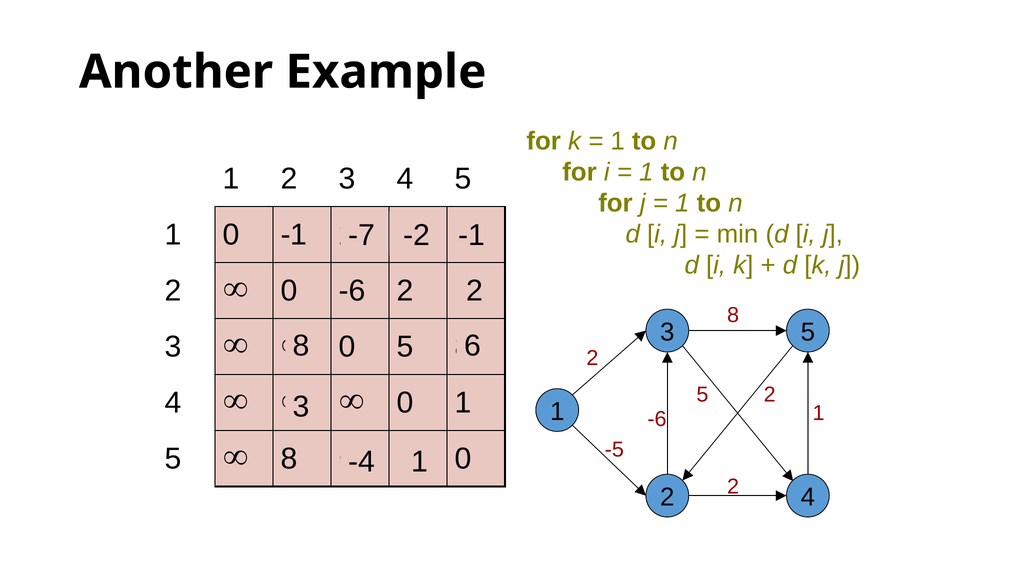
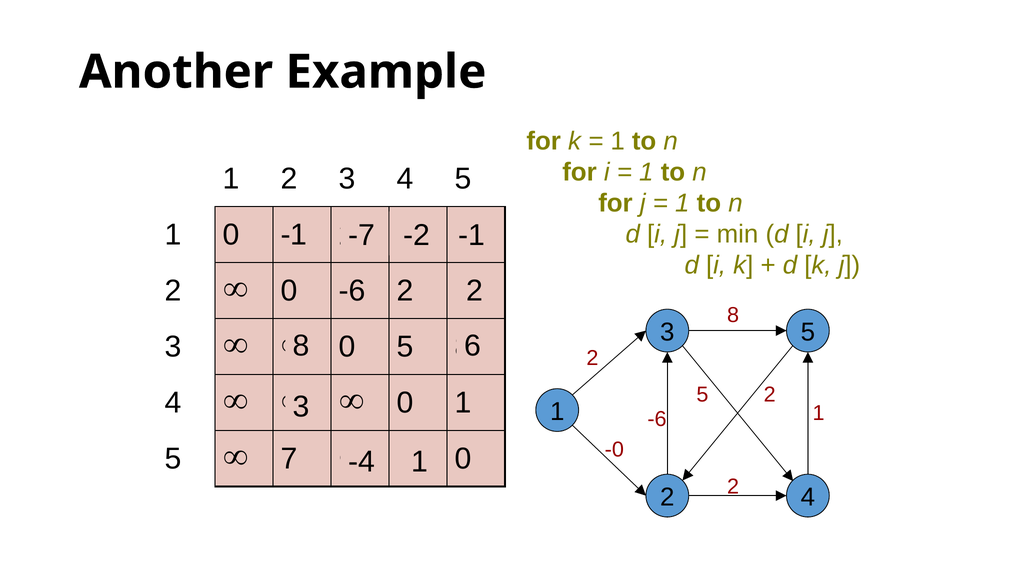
-5: -5 -> -0
8 at (289, 459): 8 -> 7
